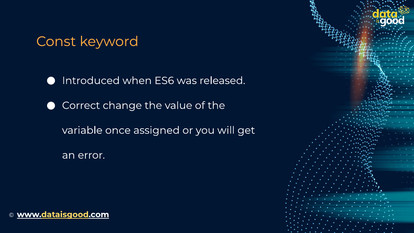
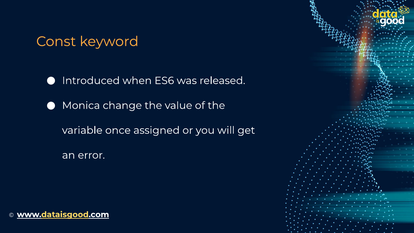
Correct: Correct -> Monica
